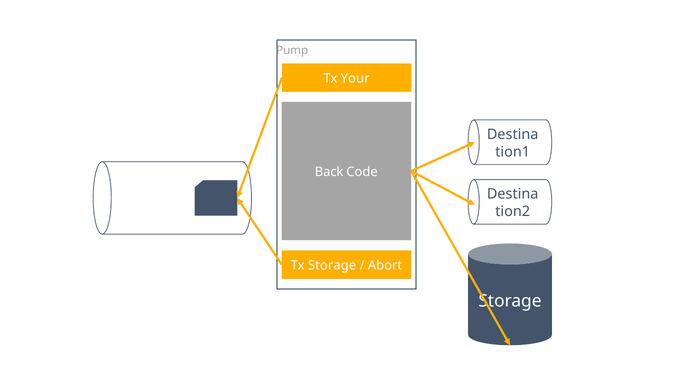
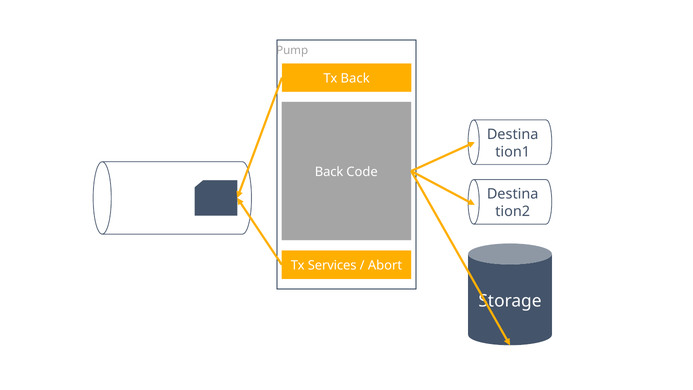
Tx Your: Your -> Back
Tx Storage: Storage -> Services
